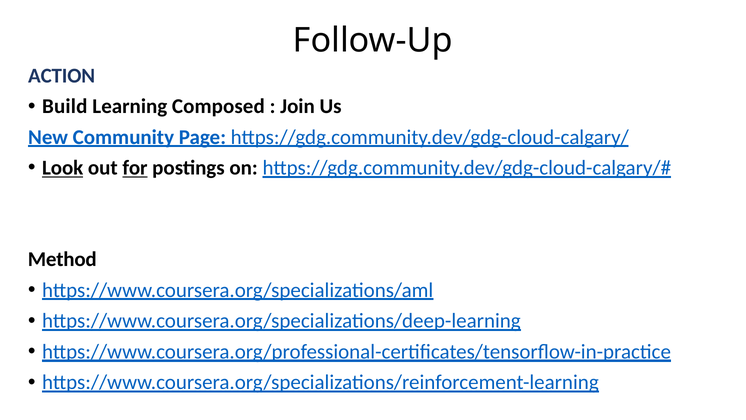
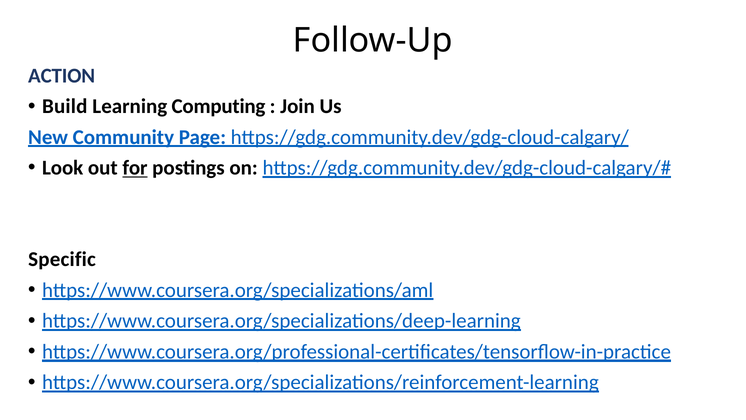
Composed: Composed -> Computing
Look underline: present -> none
Method: Method -> Specific
